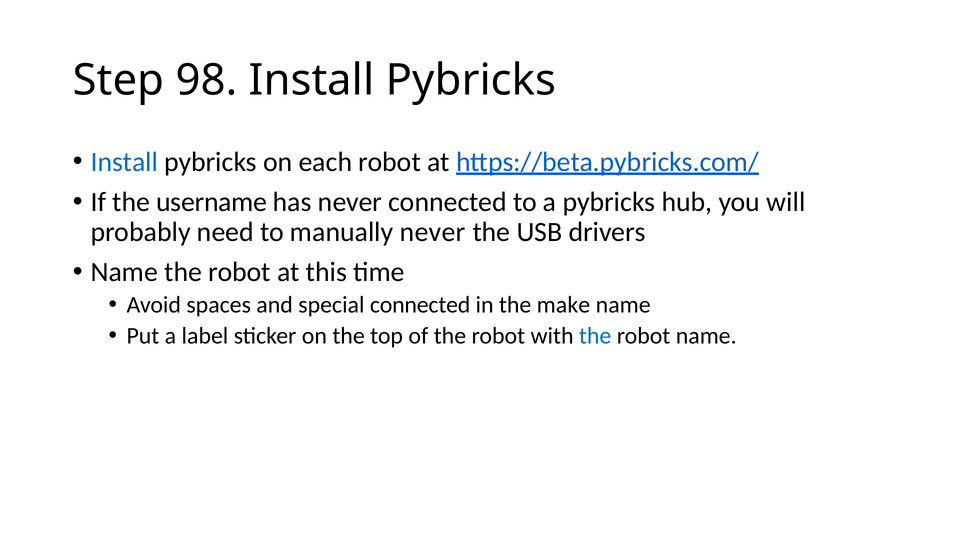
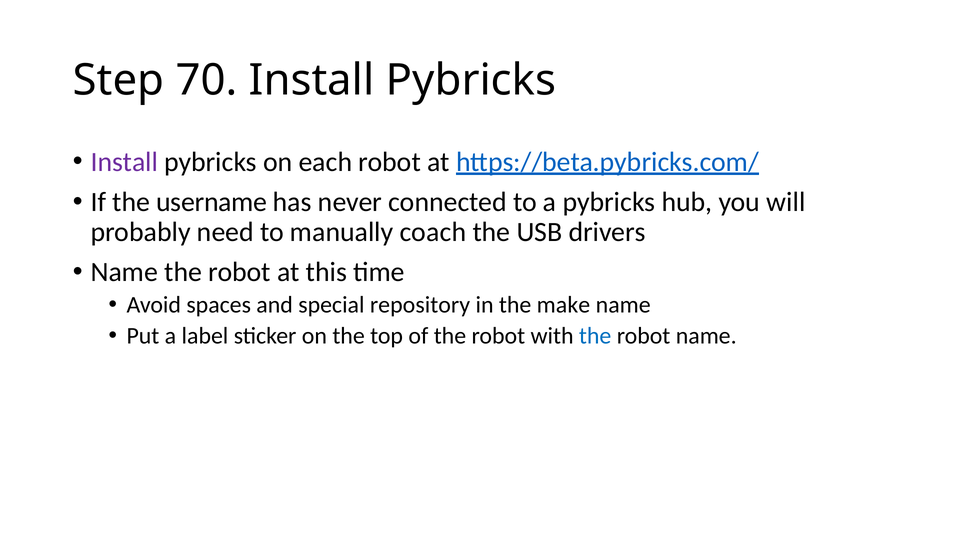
98: 98 -> 70
Install at (124, 162) colour: blue -> purple
manually never: never -> coach
special connected: connected -> repository
